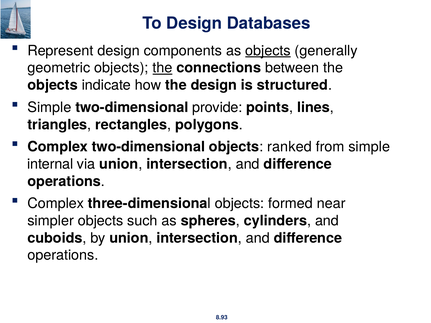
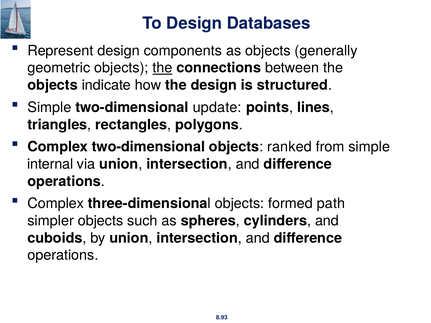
objects at (268, 51) underline: present -> none
provide: provide -> update
near: near -> path
